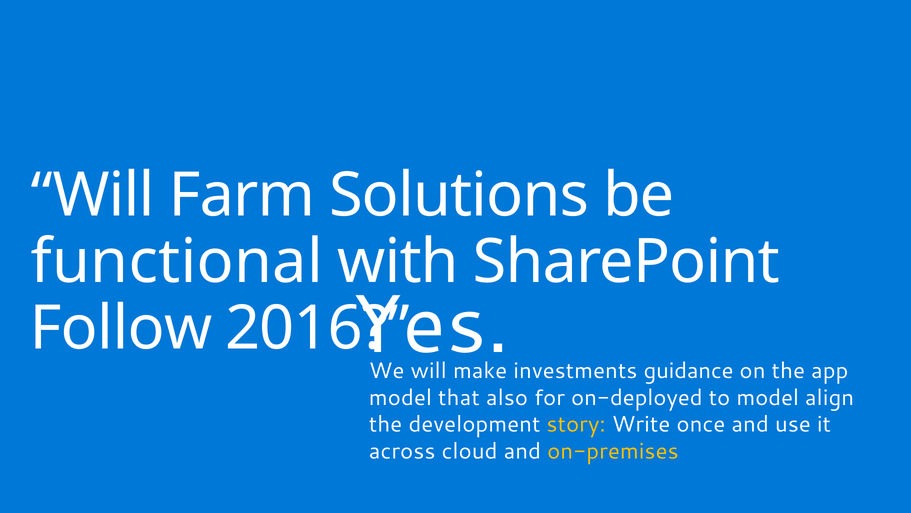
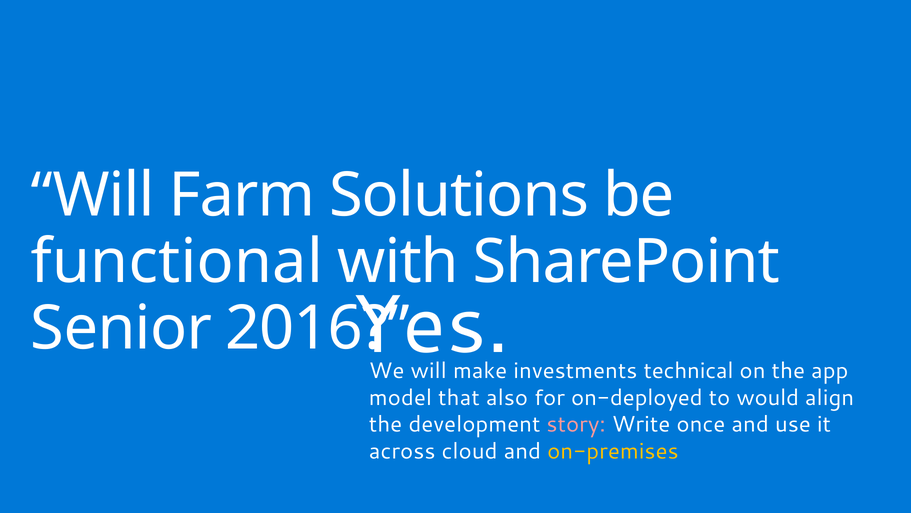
Follow: Follow -> Senior
guidance: guidance -> technical
to model: model -> would
story colour: yellow -> pink
